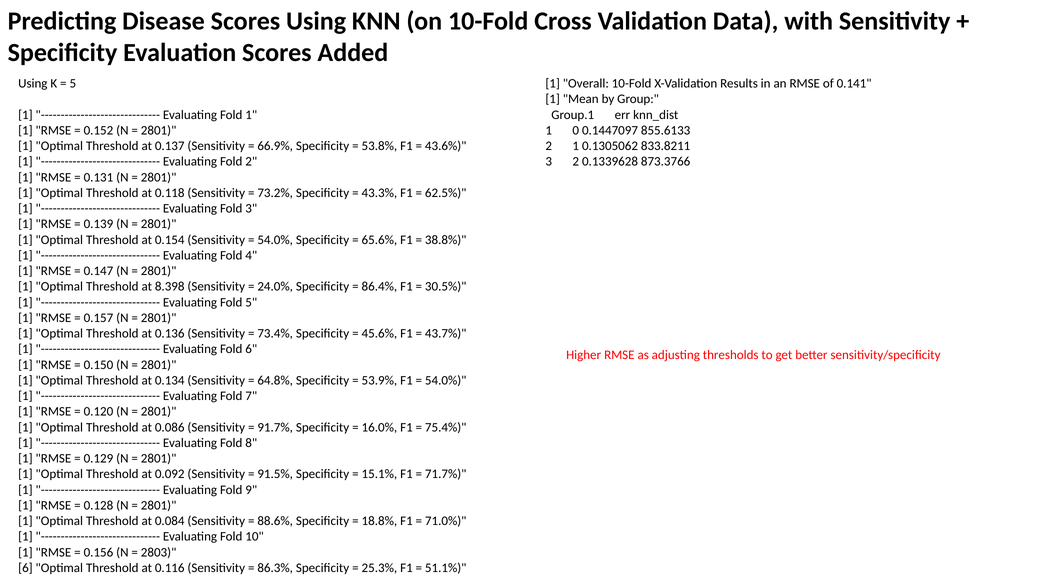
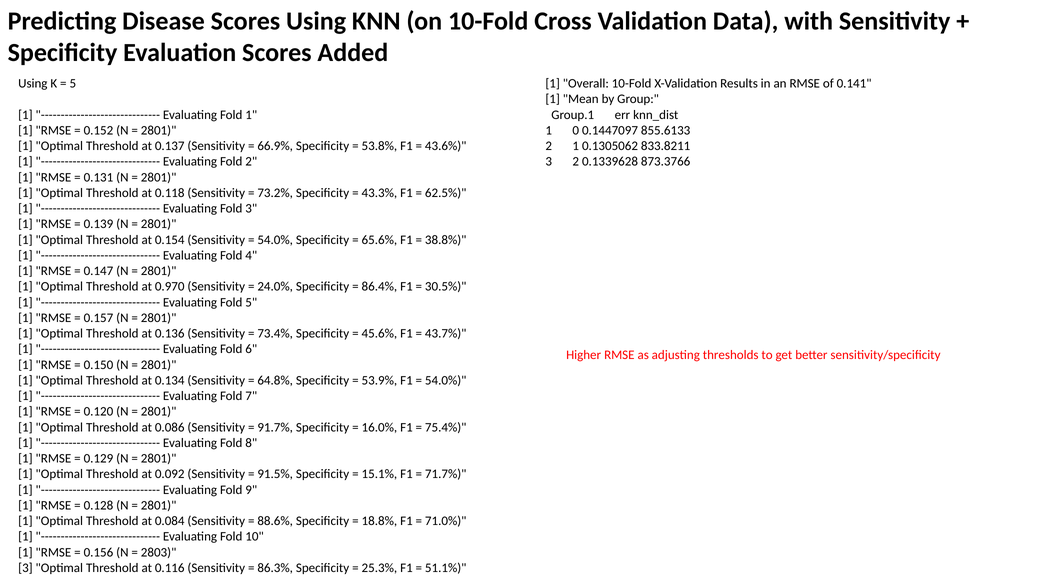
8.398: 8.398 -> 0.970
6 at (25, 568): 6 -> 3
